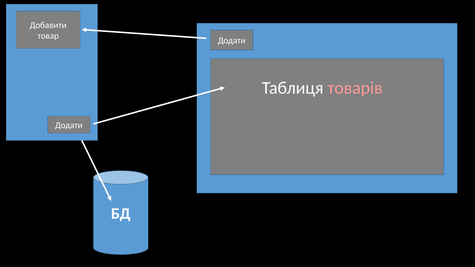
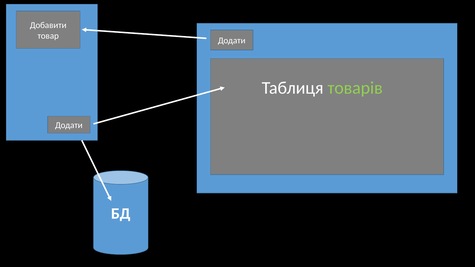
товарів colour: pink -> light green
